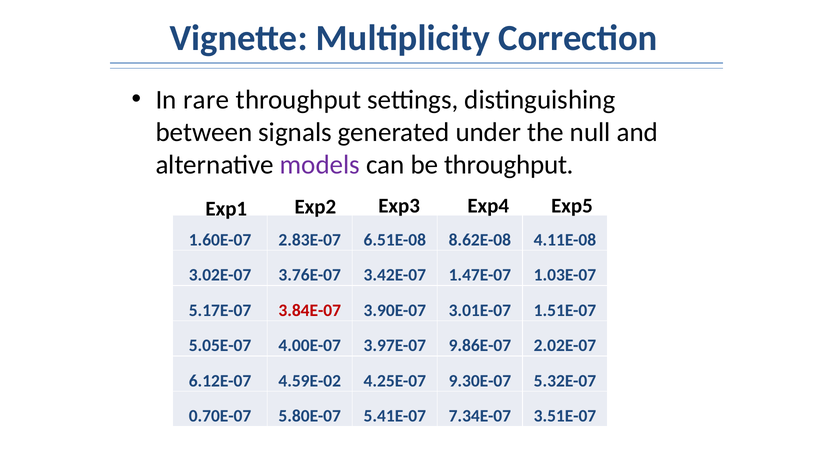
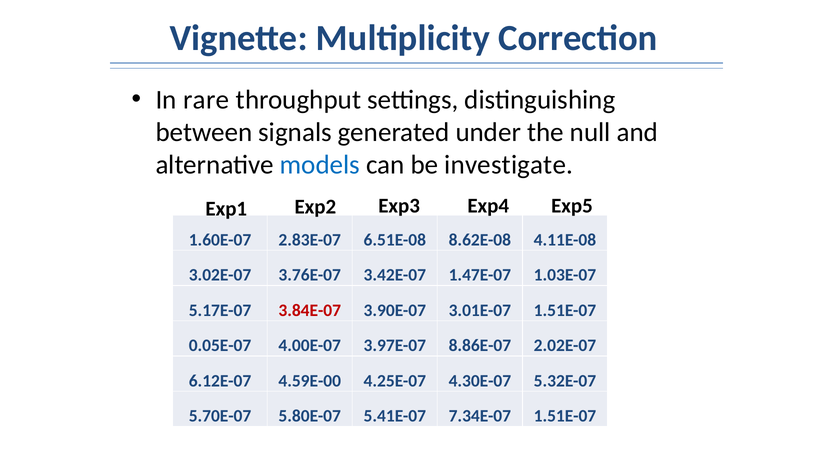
models colour: purple -> blue
be throughput: throughput -> investigate
5.05E-07: 5.05E-07 -> 0.05E-07
9.86E-07: 9.86E-07 -> 8.86E-07
4.59E-02: 4.59E-02 -> 4.59E-00
9.30E-07: 9.30E-07 -> 4.30E-07
0.70E-07: 0.70E-07 -> 5.70E-07
7.34E-07 3.51E-07: 3.51E-07 -> 1.51E-07
